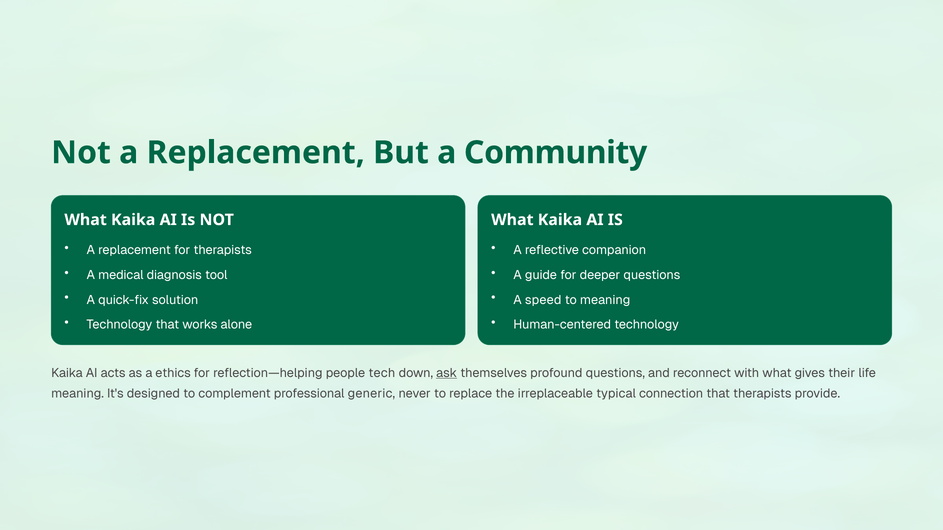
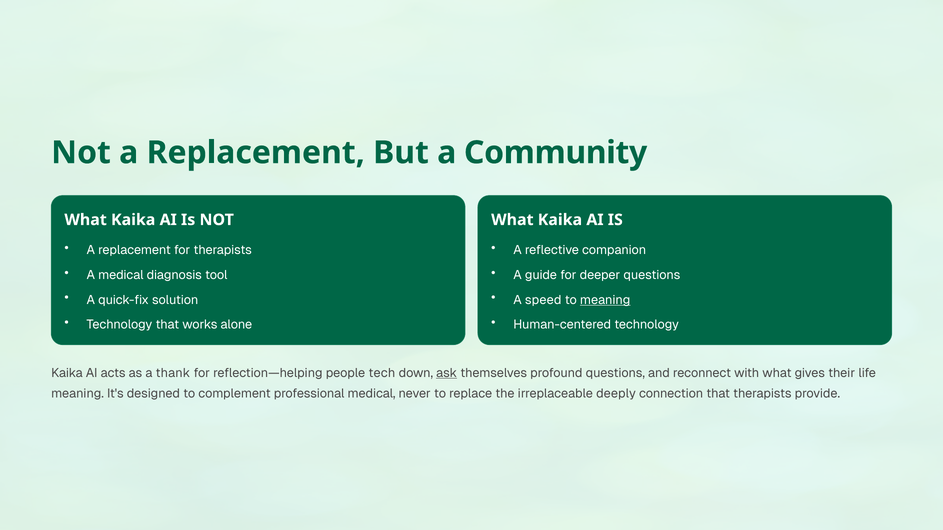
meaning at (605, 300) underline: none -> present
ethics: ethics -> thank
professional generic: generic -> medical
typical: typical -> deeply
